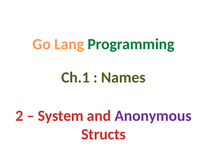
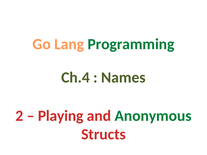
Ch.1: Ch.1 -> Ch.4
System: System -> Playing
Anonymous colour: purple -> green
